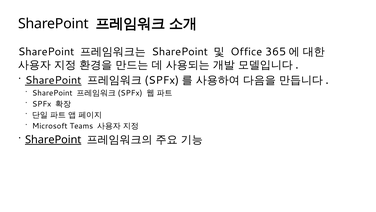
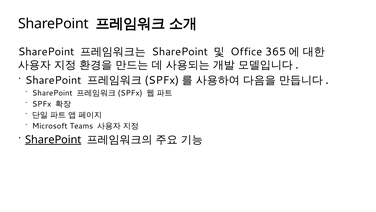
SharePoint at (53, 80) underline: present -> none
